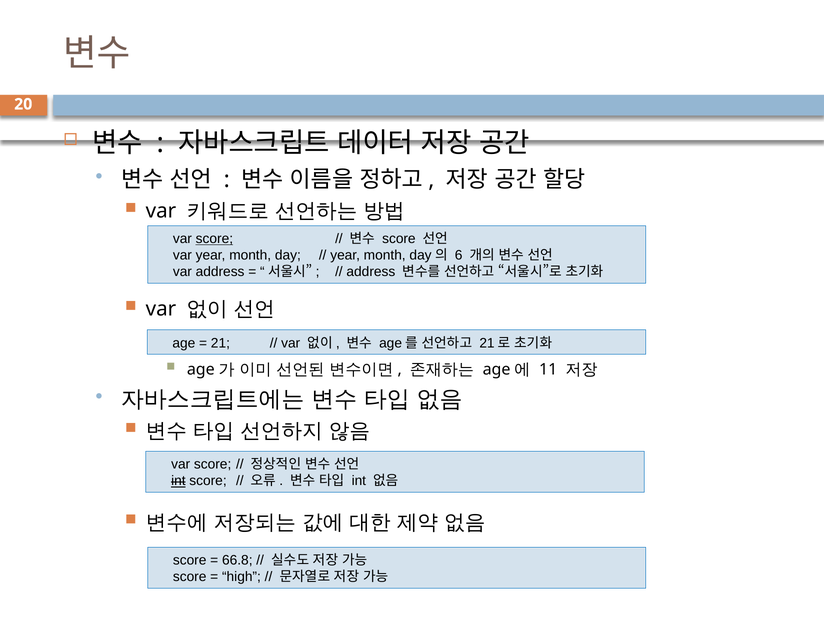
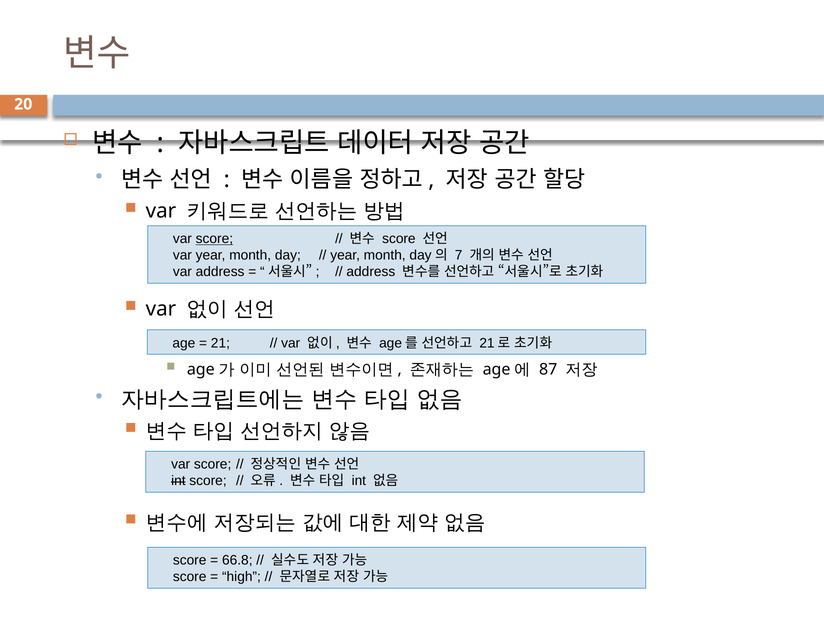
6: 6 -> 7
11: 11 -> 87
int at (178, 481) underline: present -> none
